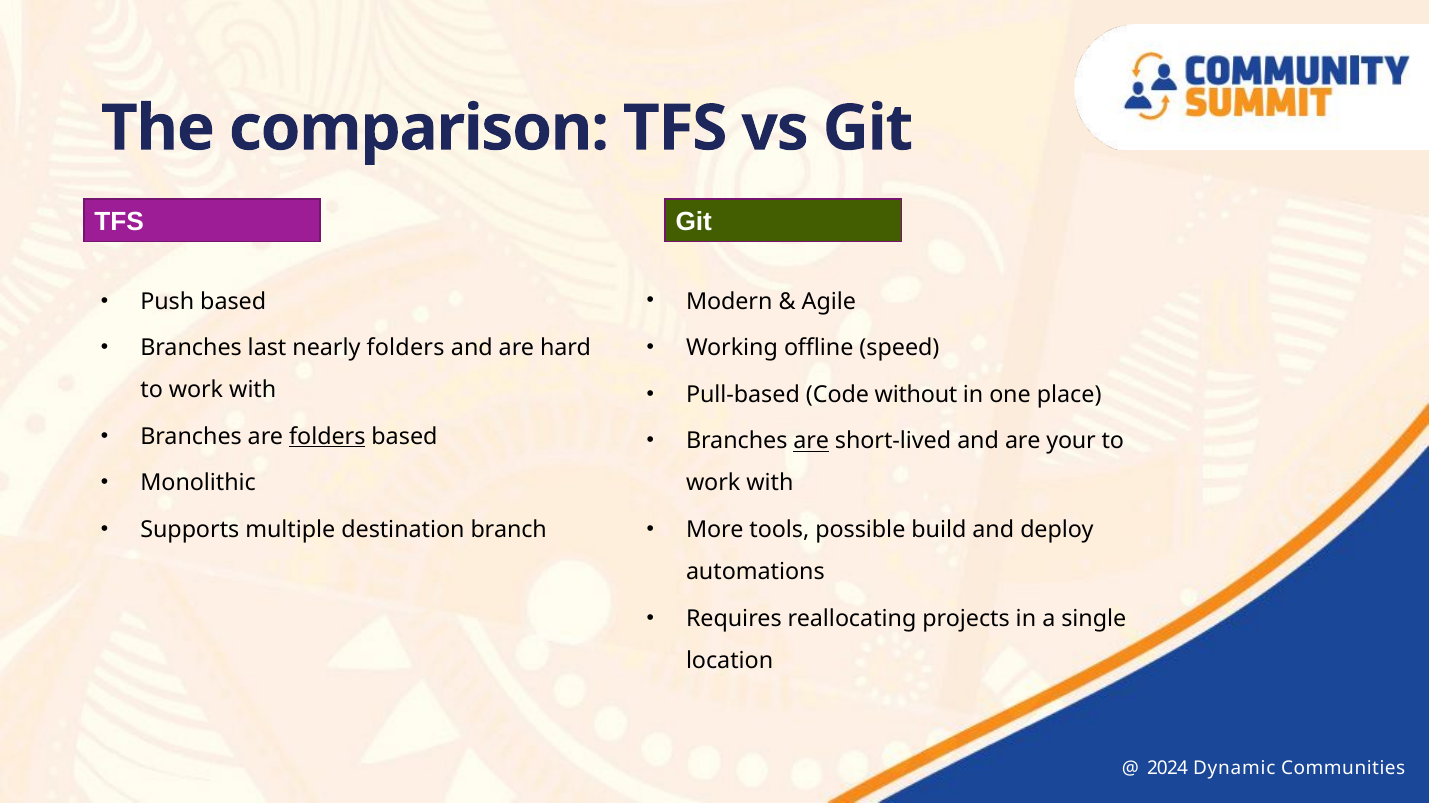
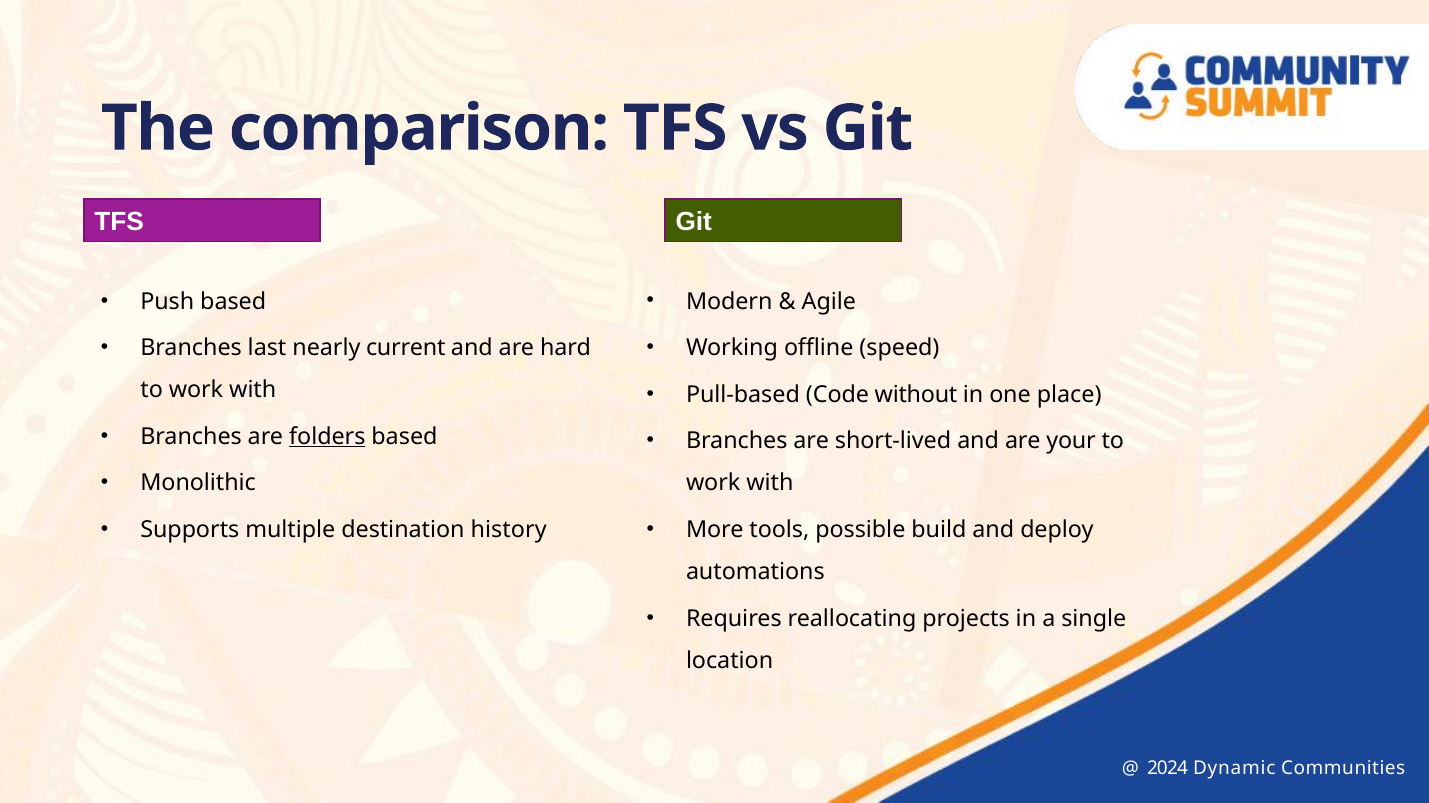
nearly folders: folders -> current
are at (811, 442) underline: present -> none
branch: branch -> history
